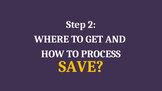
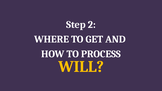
SAVE: SAVE -> WILL
